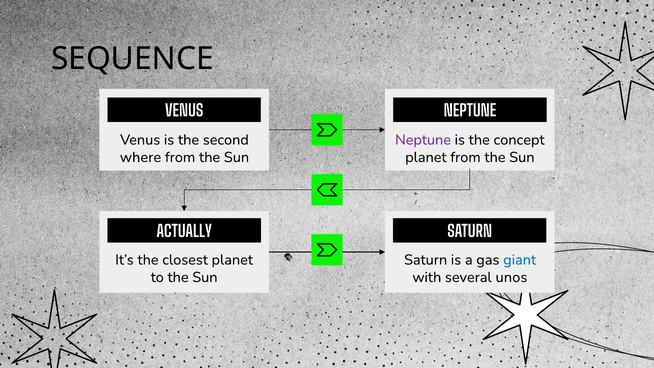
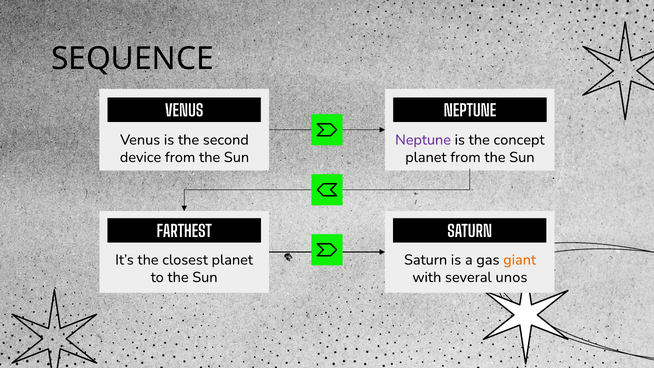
where: where -> device
ACTUALLY: ACTUALLY -> FARTHEST
giant colour: blue -> orange
